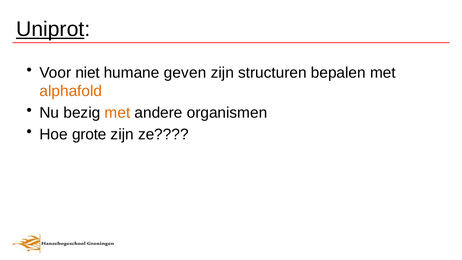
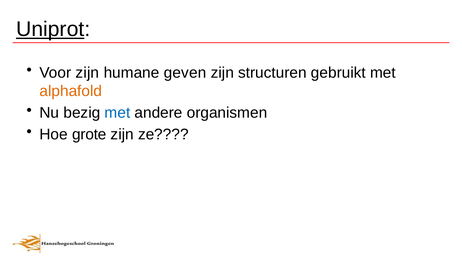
Voor niet: niet -> zijn
bepalen: bepalen -> gebruikt
met at (117, 113) colour: orange -> blue
